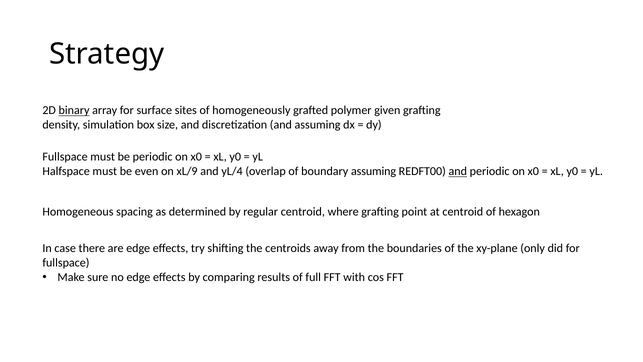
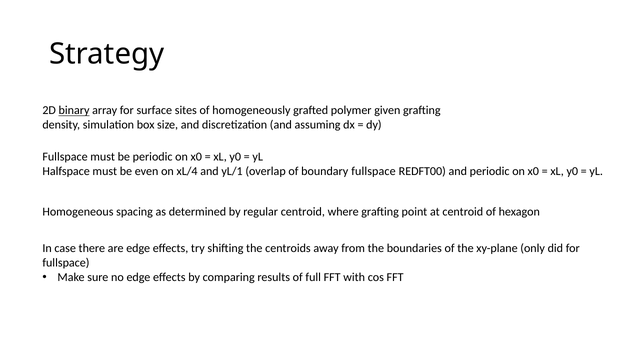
xL/9: xL/9 -> xL/4
yL/4: yL/4 -> yL/1
boundary assuming: assuming -> fullspace
and at (458, 171) underline: present -> none
